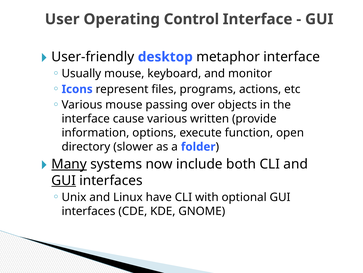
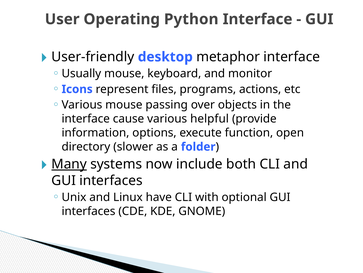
Control: Control -> Python
written: written -> helpful
GUI at (64, 180) underline: present -> none
